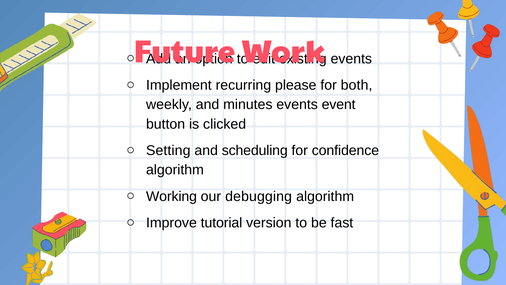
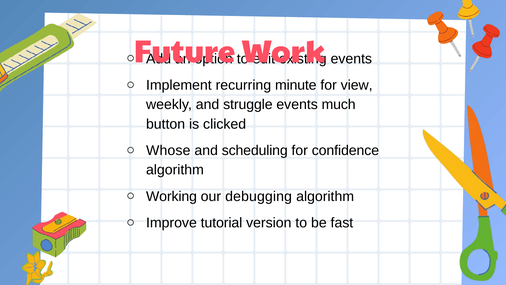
please: please -> minute
both: both -> view
minutes: minutes -> struggle
event: event -> much
Setting: Setting -> Whose
